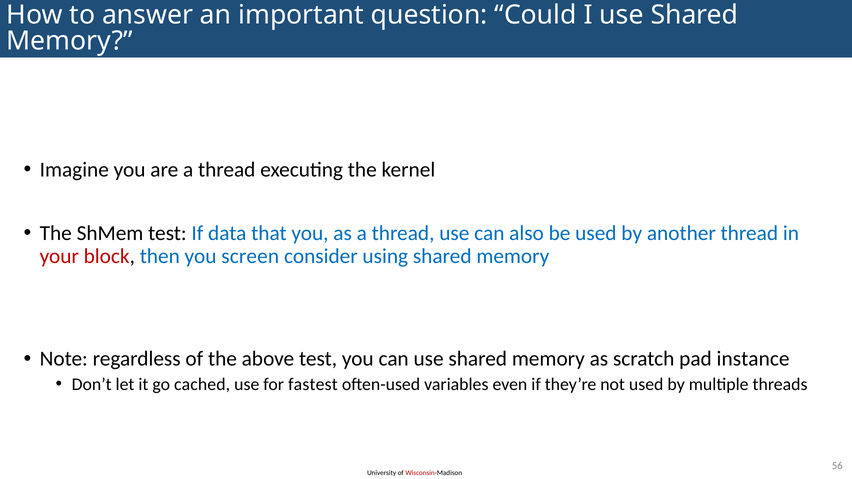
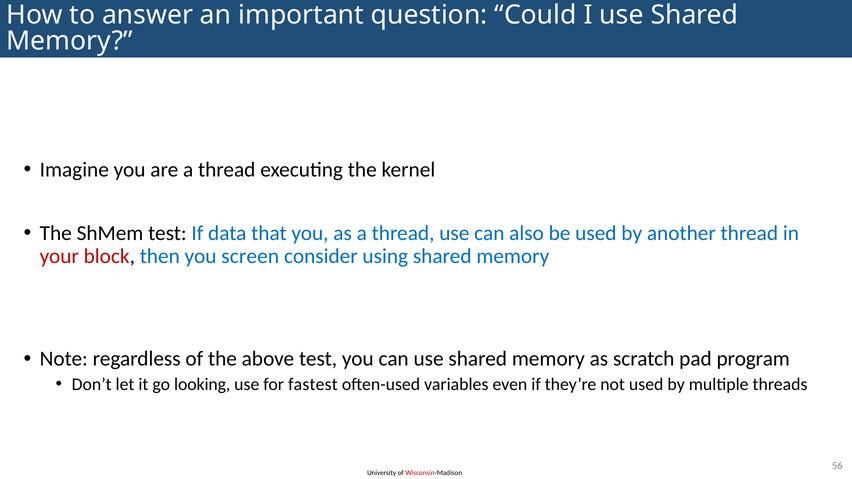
instance: instance -> program
cached: cached -> looking
